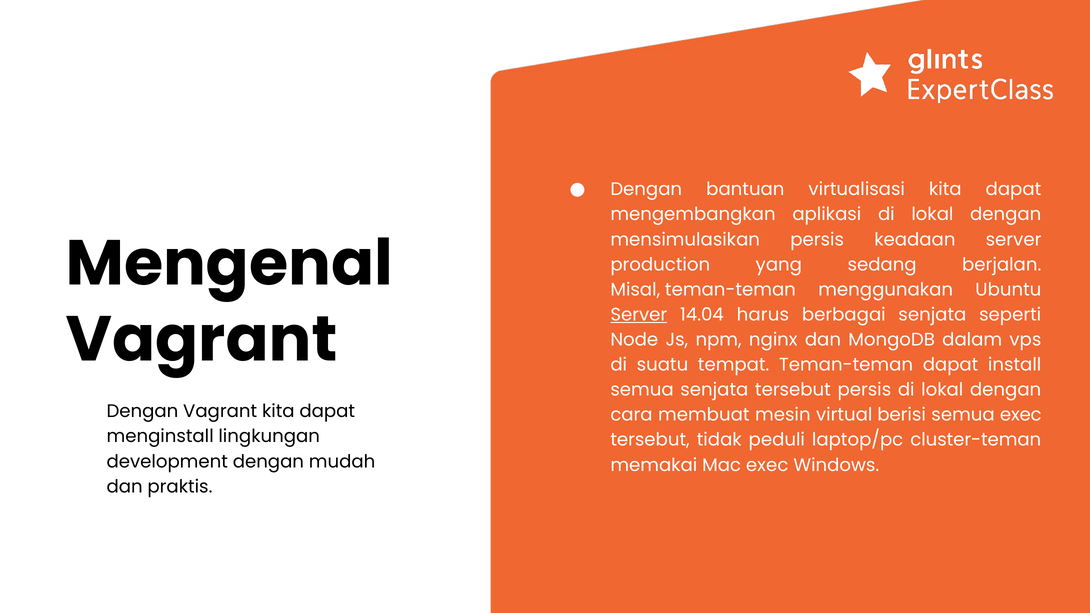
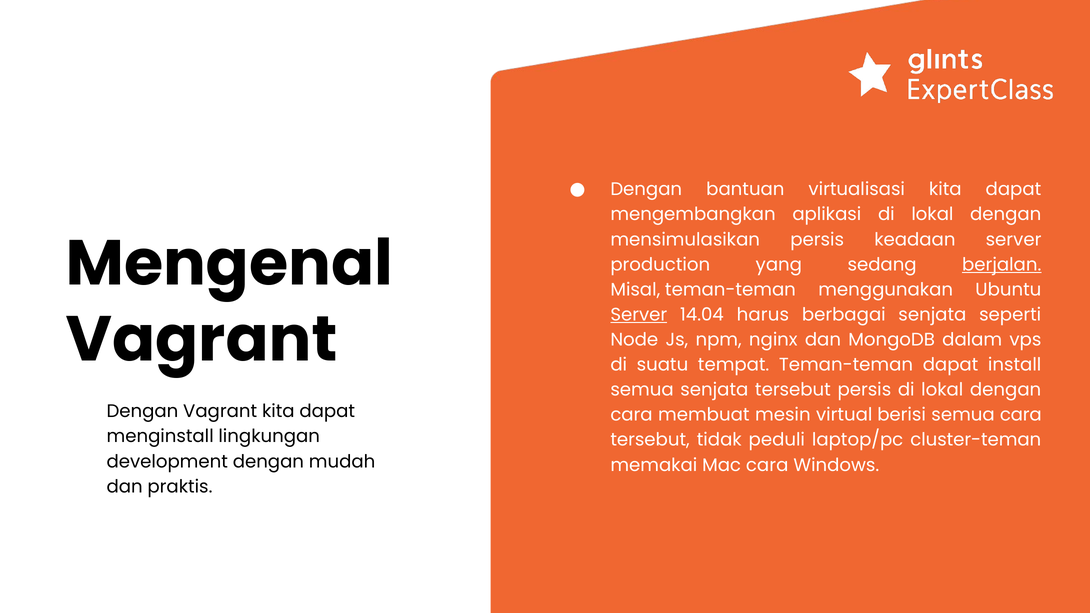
berjalan underline: none -> present
semua exec: exec -> cara
Mac exec: exec -> cara
